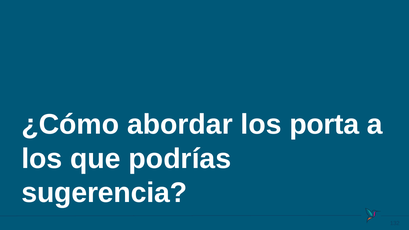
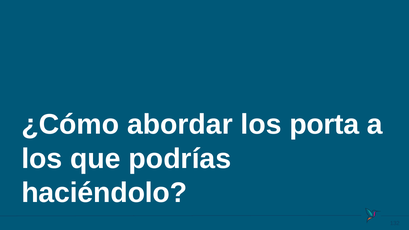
sugerencia: sugerencia -> haciéndolo
